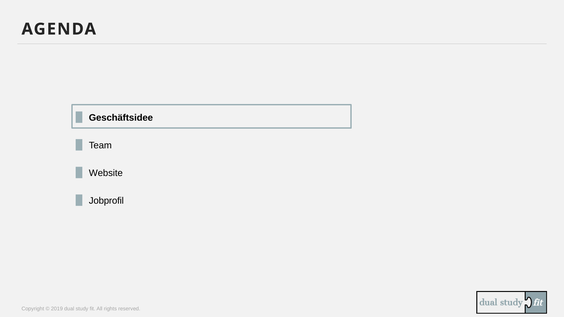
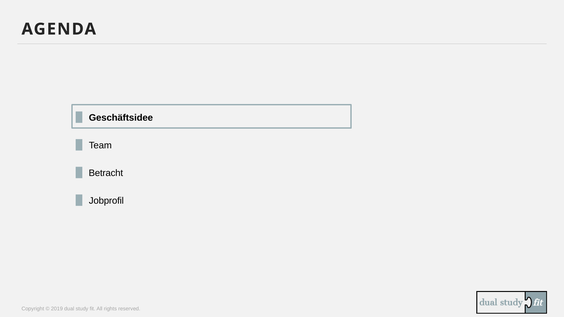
Website: Website -> Betracht
